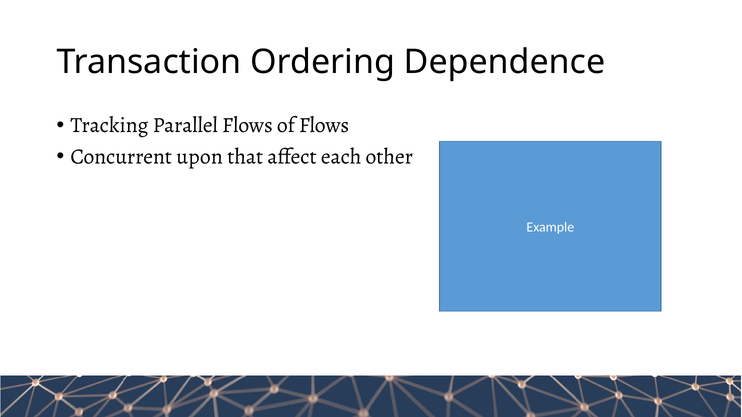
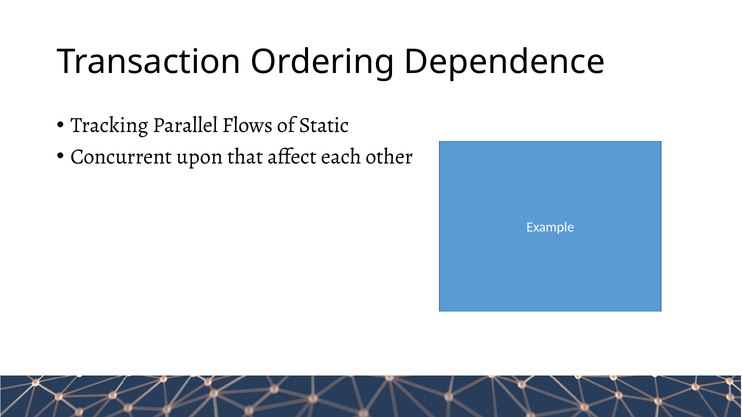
of Flows: Flows -> Static
